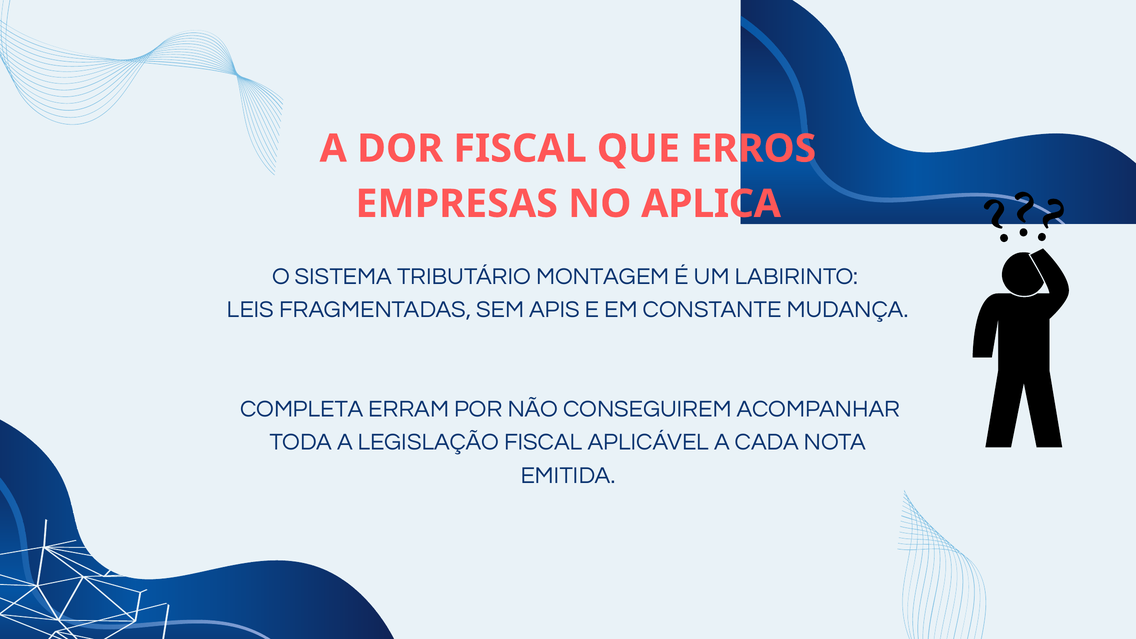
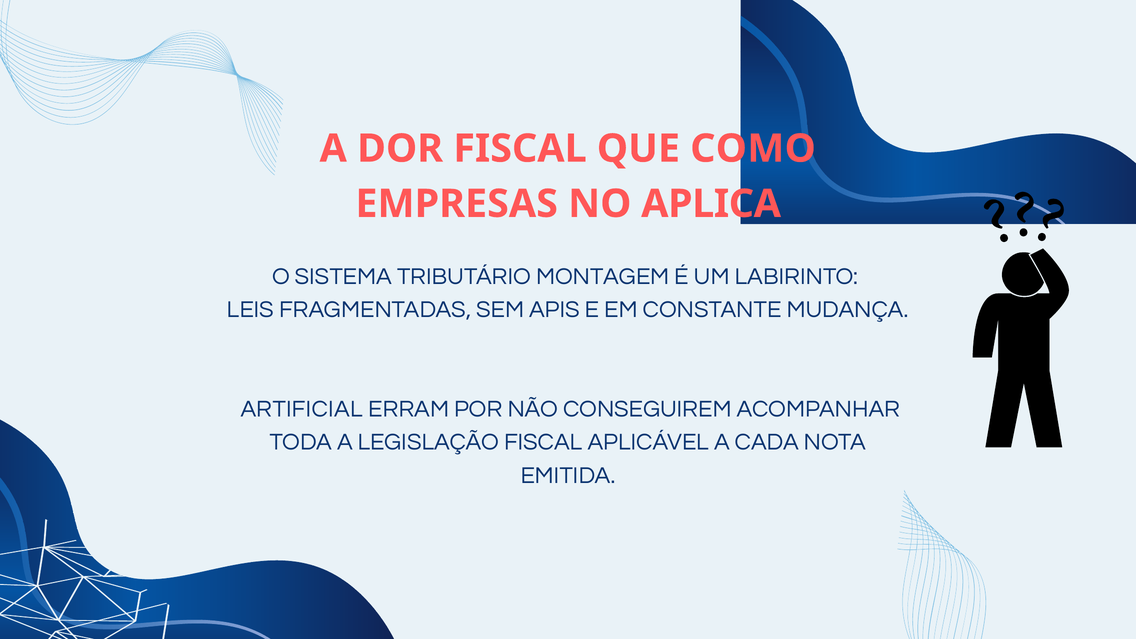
ERROS: ERROS -> COMO
COMPLETA: COMPLETA -> ARTIFICIAL
